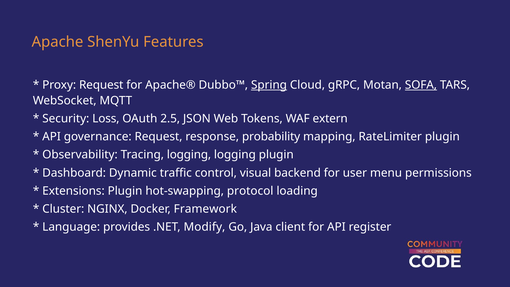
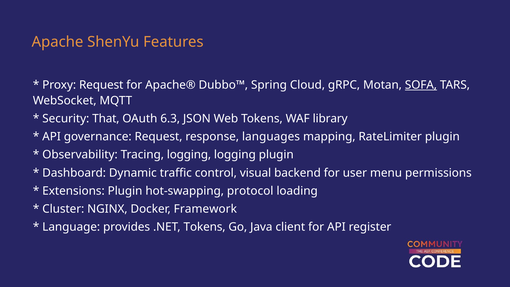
Spring underline: present -> none
Loss: Loss -> That
2.5: 2.5 -> 6.3
extern: extern -> library
probability: probability -> languages
.NET Modify: Modify -> Tokens
